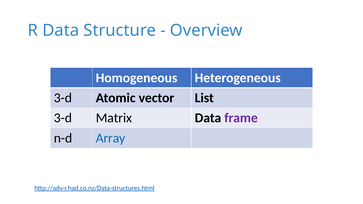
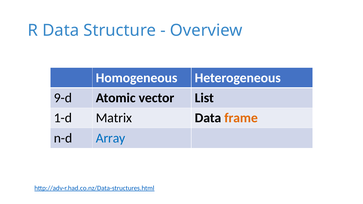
3-d at (63, 98): 3-d -> 9-d
3-d at (63, 118): 3-d -> 1-d
frame colour: purple -> orange
